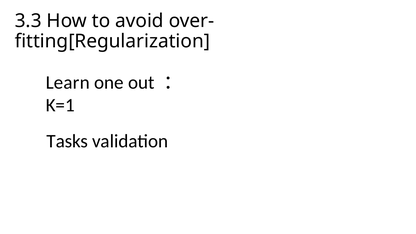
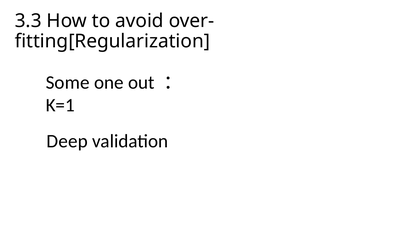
Learn: Learn -> Some
Tasks: Tasks -> Deep
